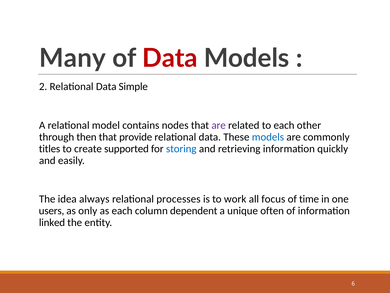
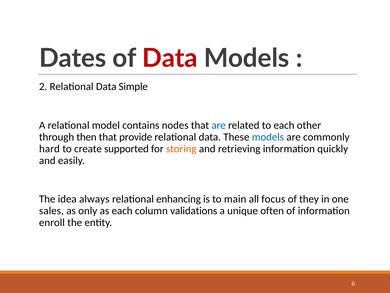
Many: Many -> Dates
are at (219, 125) colour: purple -> blue
titles: titles -> hard
storing colour: blue -> orange
processes: processes -> enhancing
work: work -> main
time: time -> they
users: users -> sales
dependent: dependent -> validations
linked: linked -> enroll
